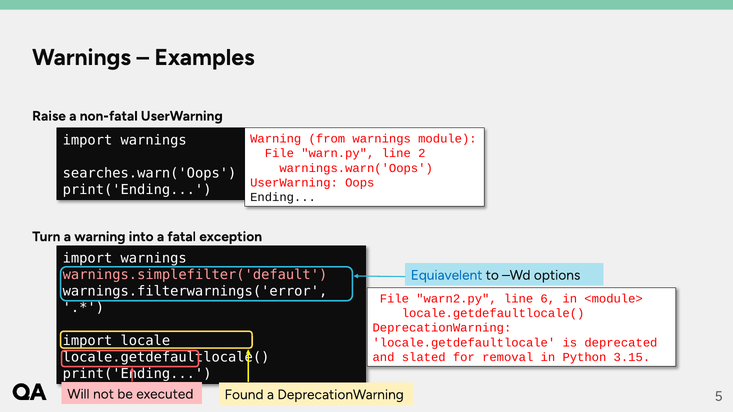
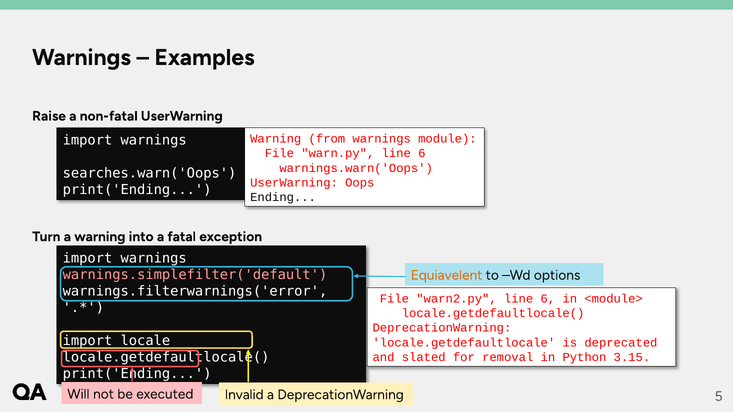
warn.py line 2: 2 -> 6
Equiavelent colour: blue -> orange
Found: Found -> Invalid
